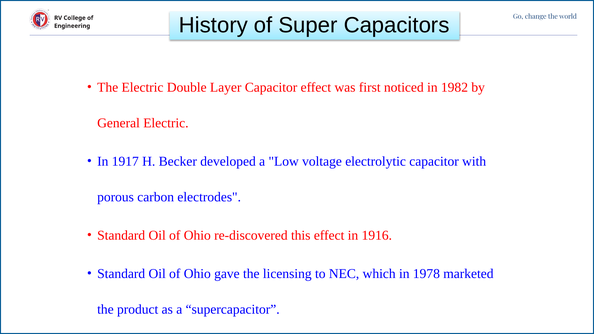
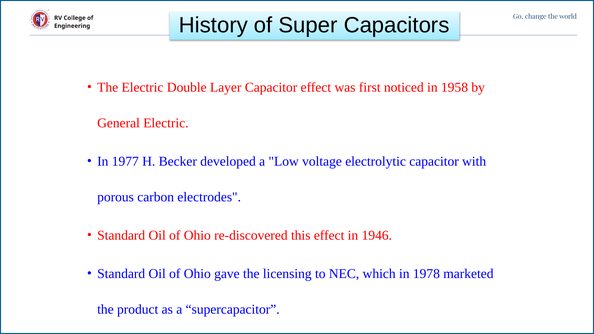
1982: 1982 -> 1958
1917: 1917 -> 1977
1916: 1916 -> 1946
